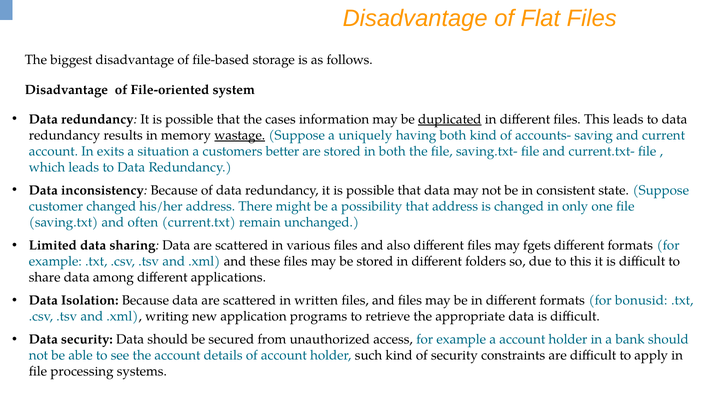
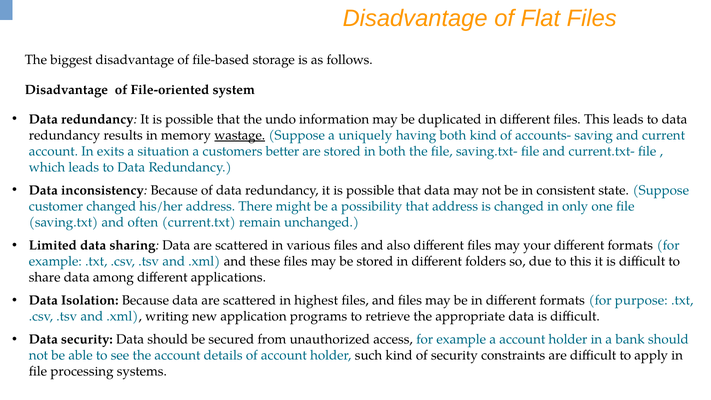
cases: cases -> undo
duplicated underline: present -> none
fgets: fgets -> your
written: written -> highest
bonusid: bonusid -> purpose
